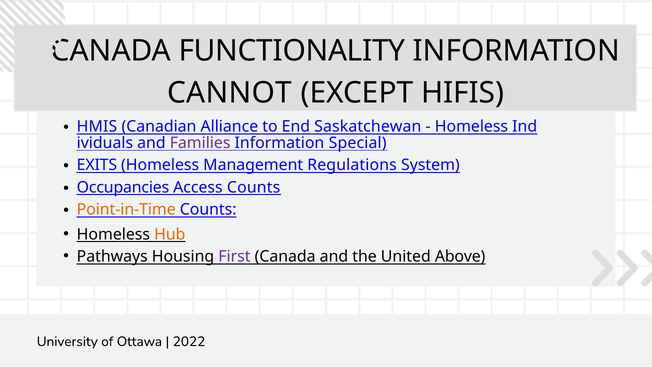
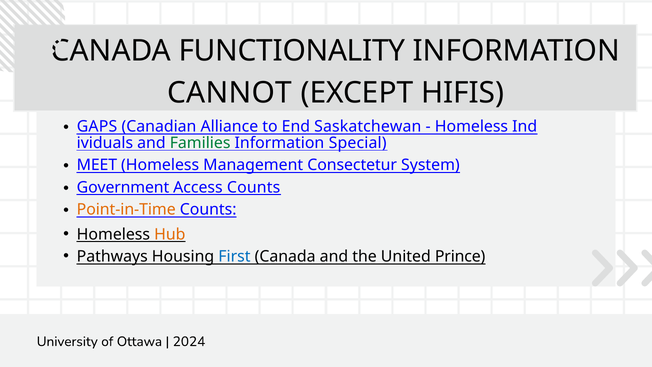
HMIS: HMIS -> GAPS
Families colour: purple -> green
EXITS: EXITS -> MEET
Regulations: Regulations -> Consectetur
Occupancies: Occupancies -> Government
First colour: purple -> blue
Above: Above -> Prince
2022: 2022 -> 2024
